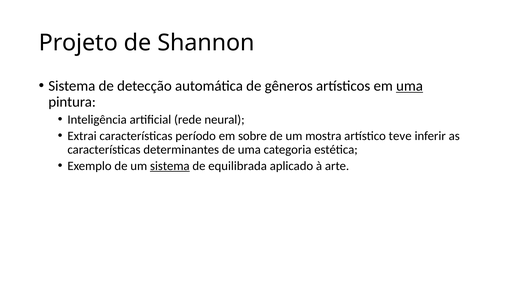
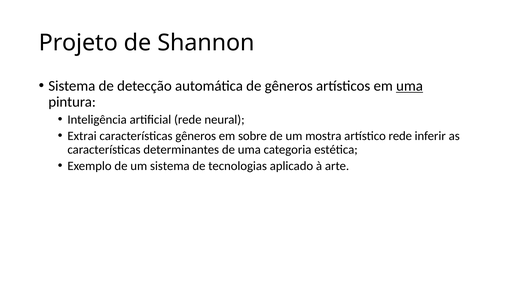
características período: período -> gêneros
artístico teve: teve -> rede
sistema at (170, 166) underline: present -> none
equilibrada: equilibrada -> tecnologias
